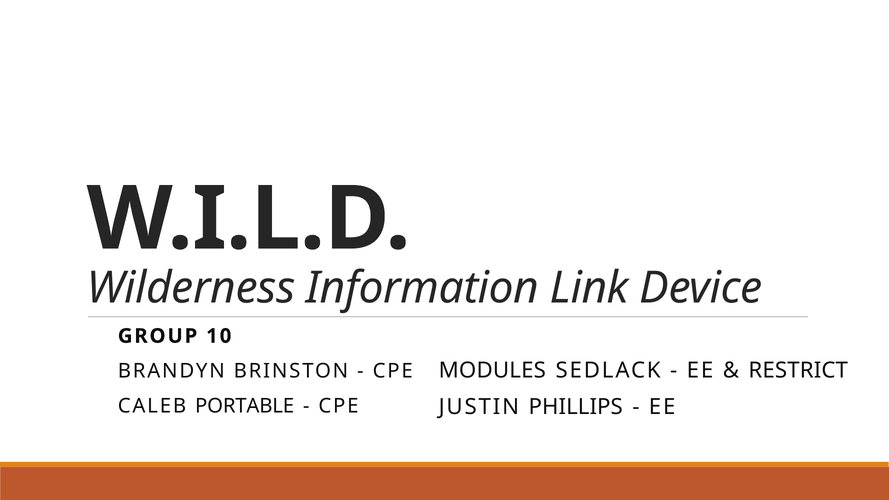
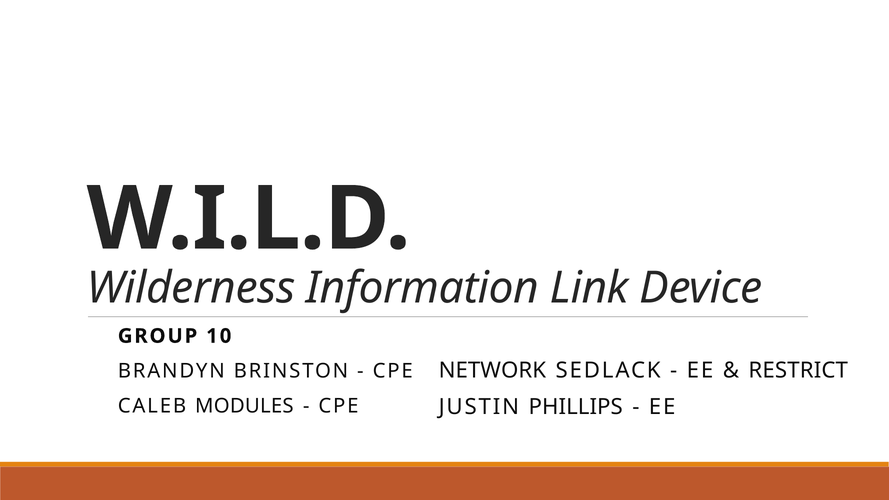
MODULES: MODULES -> NETWORK
PORTABLE: PORTABLE -> MODULES
